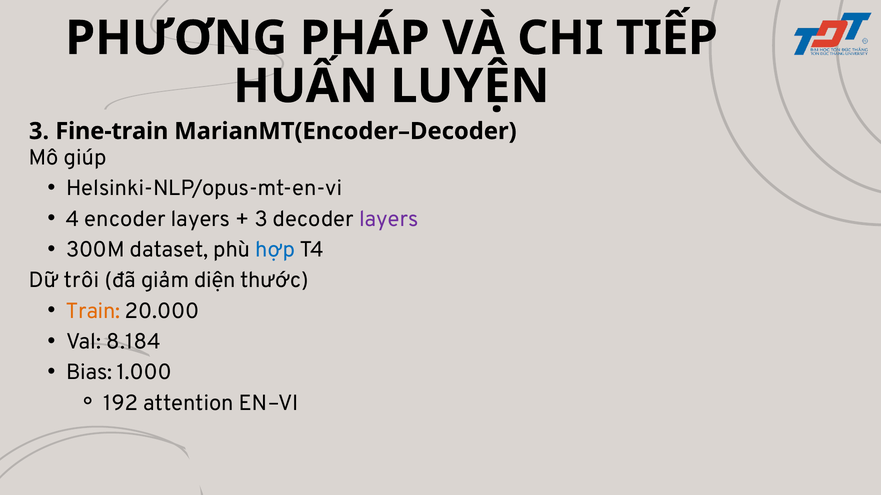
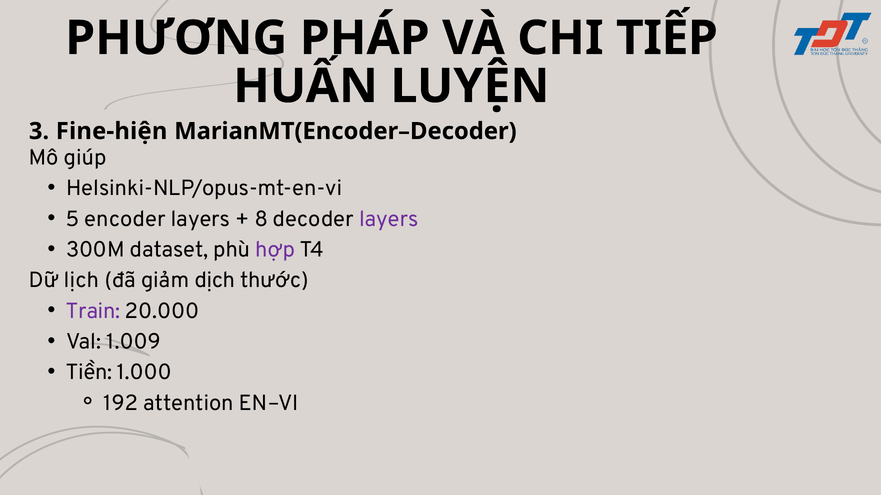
Fine-train: Fine-train -> Fine-hiện
4: 4 -> 5
3 at (261, 219): 3 -> 8
hợp colour: blue -> purple
trôi: trôi -> lịch
diện: diện -> dịch
Train colour: orange -> purple
8.184: 8.184 -> 1.009
Bias: Bias -> Tiền
